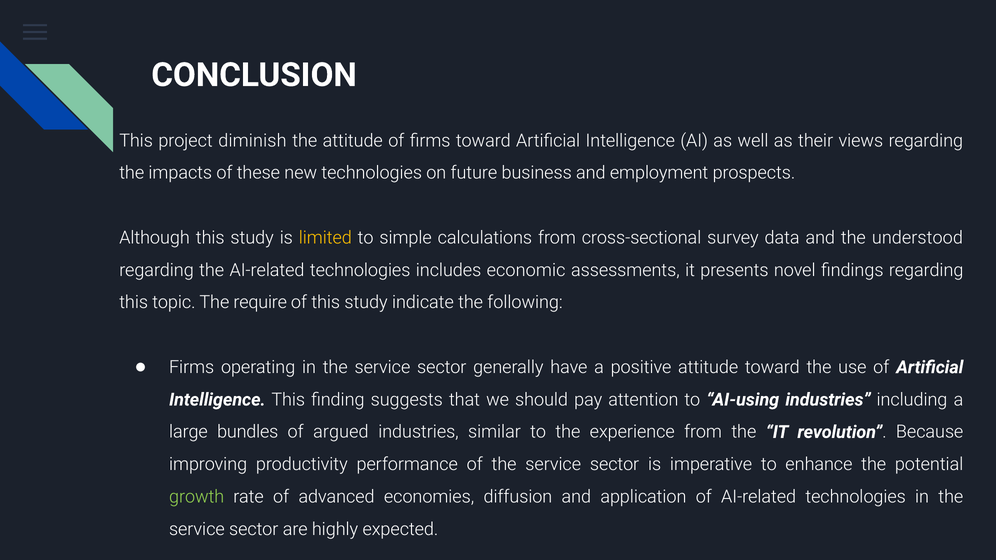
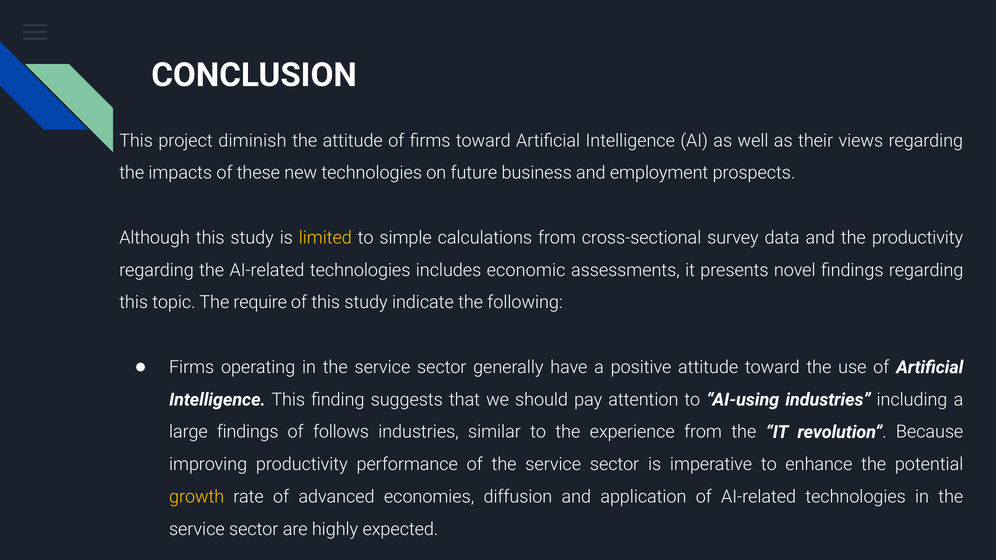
the understood: understood -> productivity
large bundles: bundles -> findings
argued: argued -> follows
growth colour: light green -> yellow
